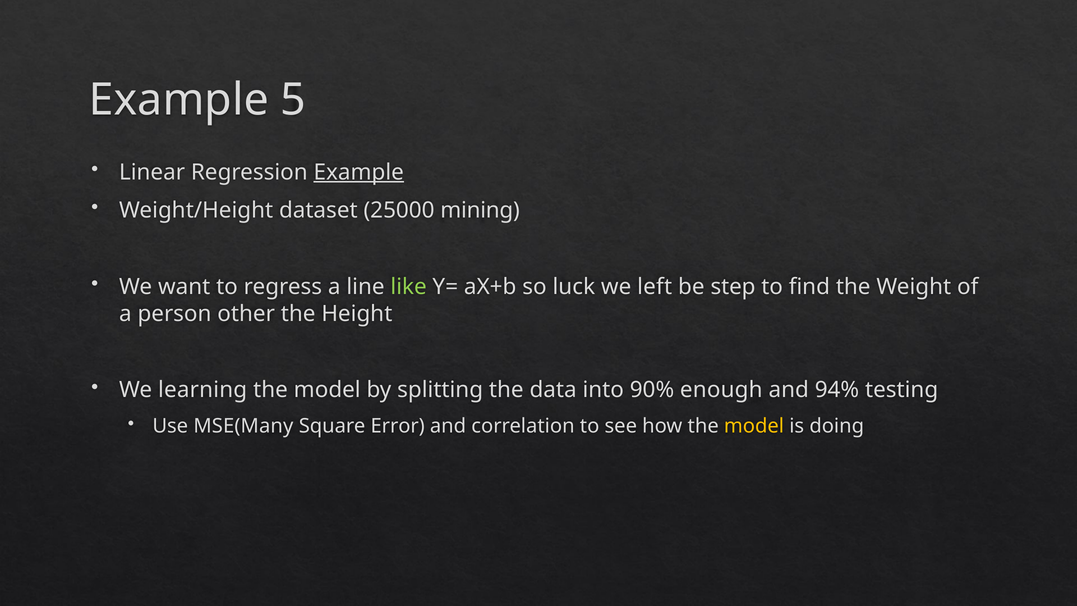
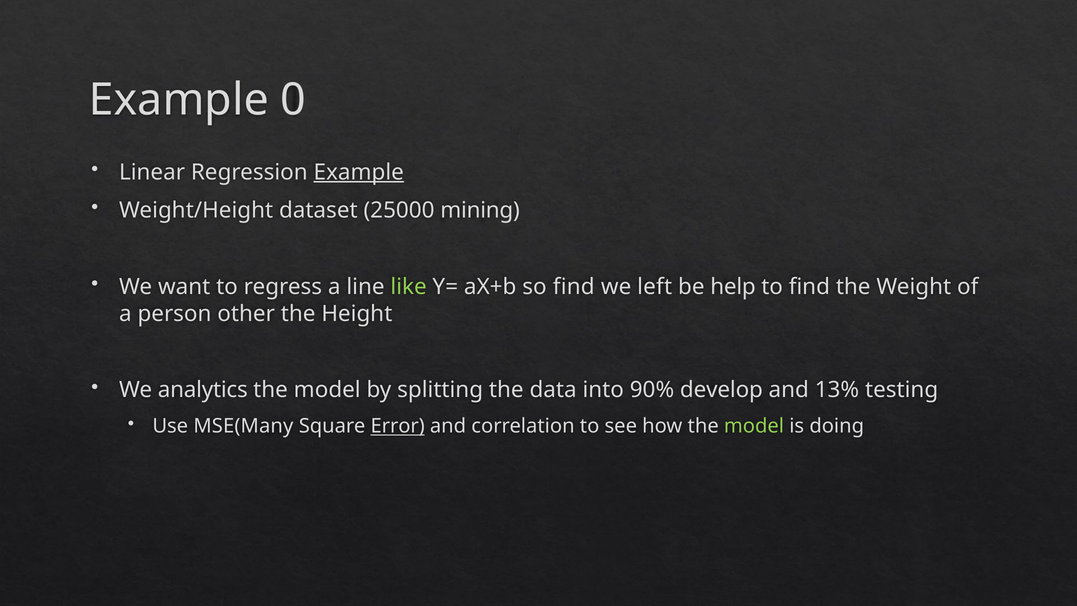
5: 5 -> 0
so luck: luck -> find
step: step -> help
learning: learning -> analytics
enough: enough -> develop
94%: 94% -> 13%
Error underline: none -> present
model at (754, 426) colour: yellow -> light green
